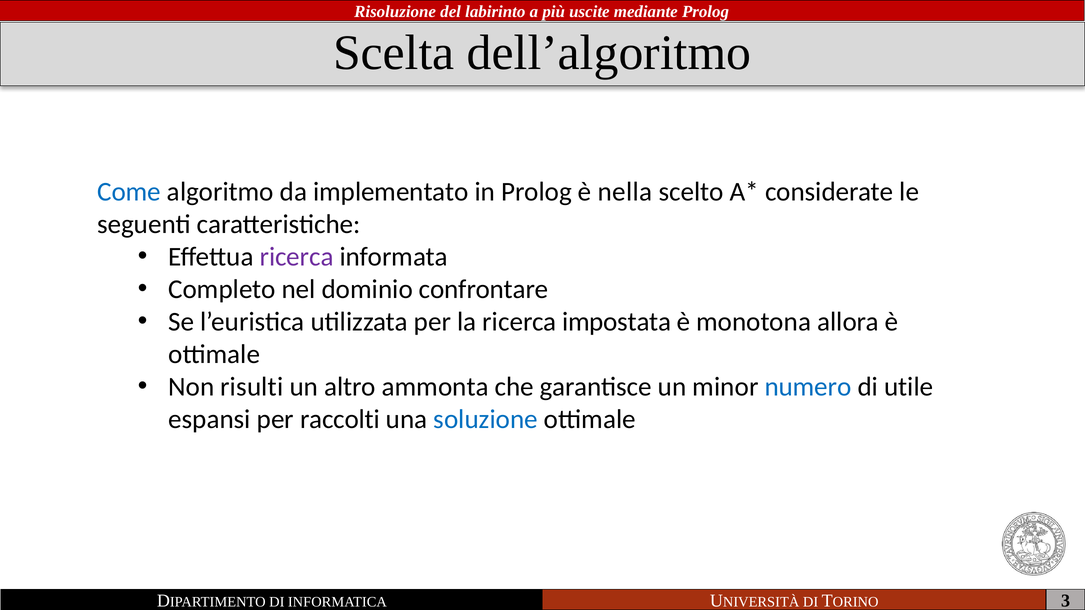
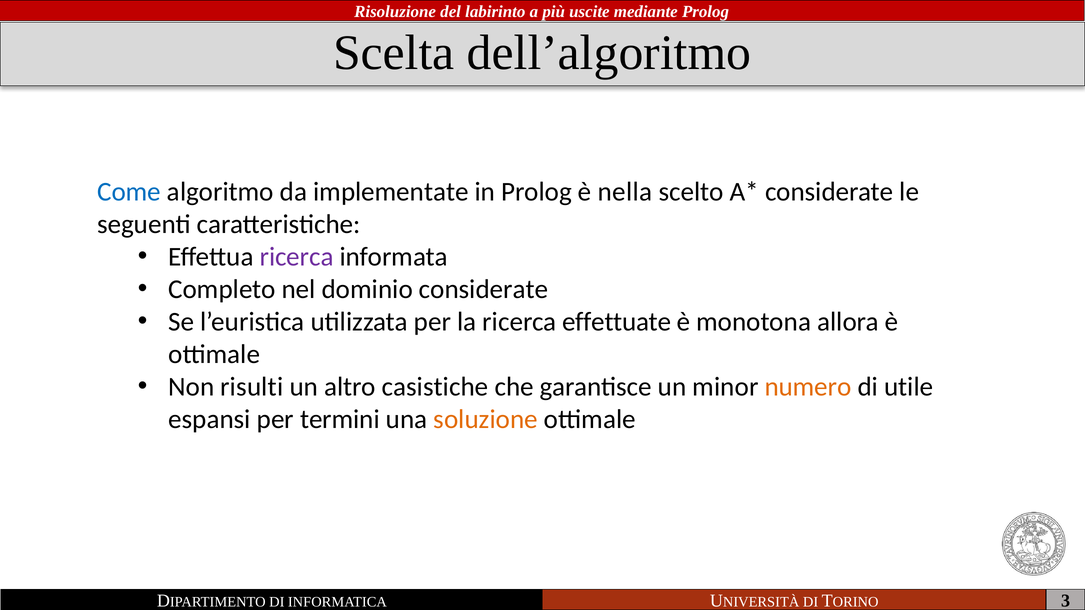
implementato: implementato -> implementate
dominio confrontare: confrontare -> considerate
impostata: impostata -> effettuate
ammonta: ammonta -> casistiche
numero colour: blue -> orange
raccolti: raccolti -> termini
soluzione colour: blue -> orange
